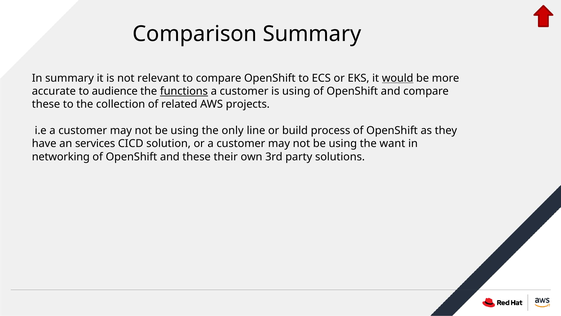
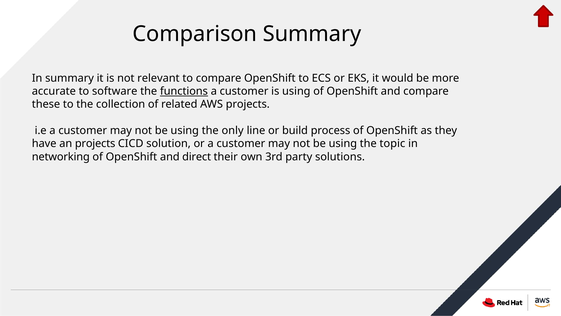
would underline: present -> none
audience: audience -> software
an services: services -> projects
want: want -> topic
and these: these -> direct
